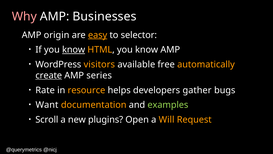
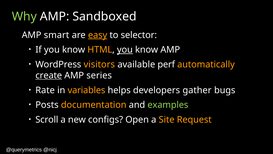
Why colour: pink -> light green
Businesses: Businesses -> Sandboxed
origin: origin -> smart
know at (74, 50) underline: present -> none
you at (125, 50) underline: none -> present
free: free -> perf
resource: resource -> variables
Want: Want -> Posts
plugins: plugins -> configs
Will: Will -> Site
